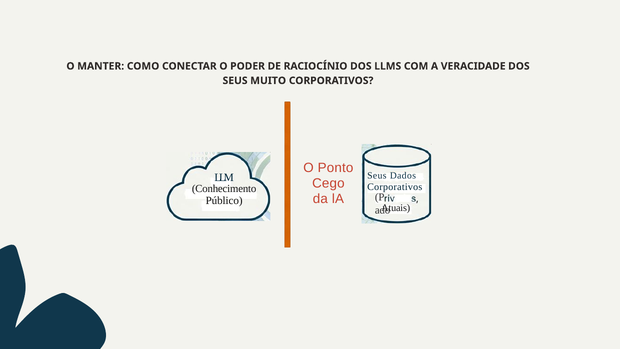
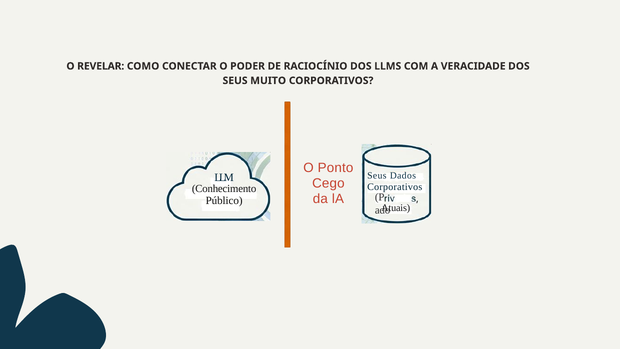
MANTER: MANTER -> REVELAR
